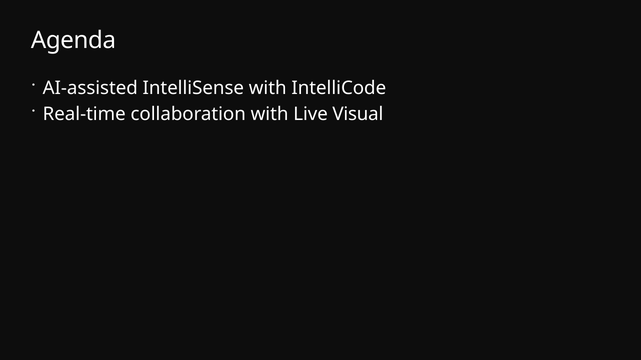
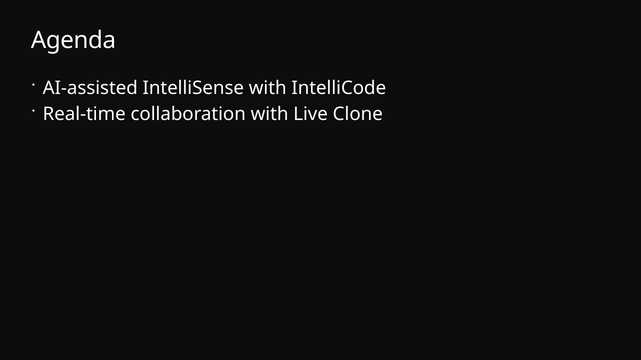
Visual: Visual -> Clone
